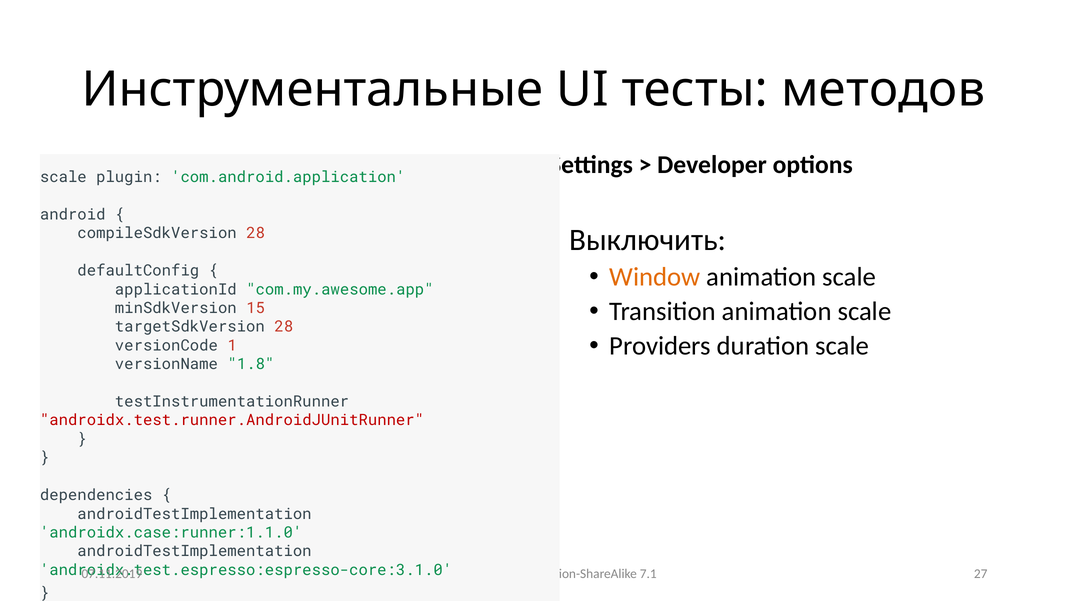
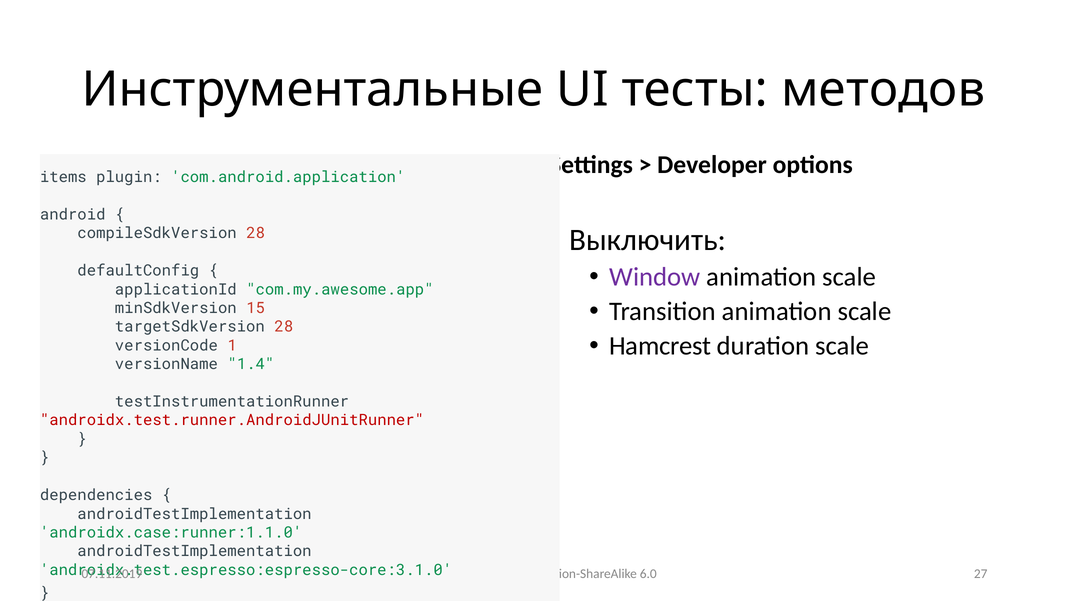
scale at (63, 177): scale -> items
Window colour: orange -> purple
Providers: Providers -> Hamcrest
1.8: 1.8 -> 1.4
7.1: 7.1 -> 6.0
